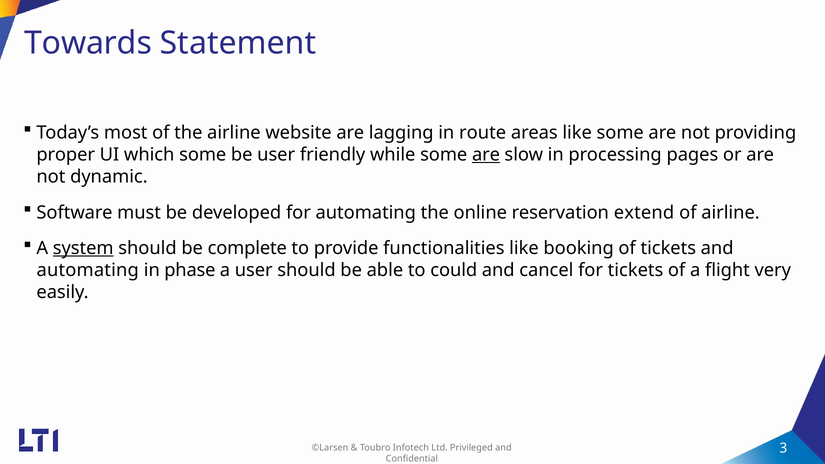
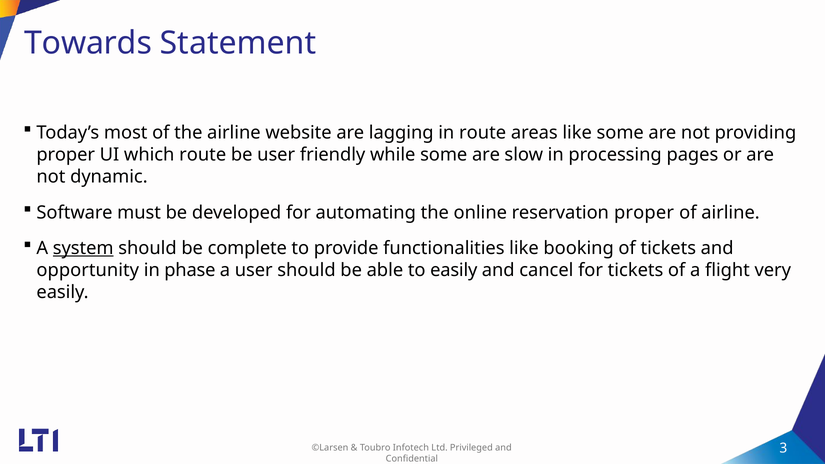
which some: some -> route
are at (486, 155) underline: present -> none
reservation extend: extend -> proper
automating at (88, 270): automating -> opportunity
to could: could -> easily
